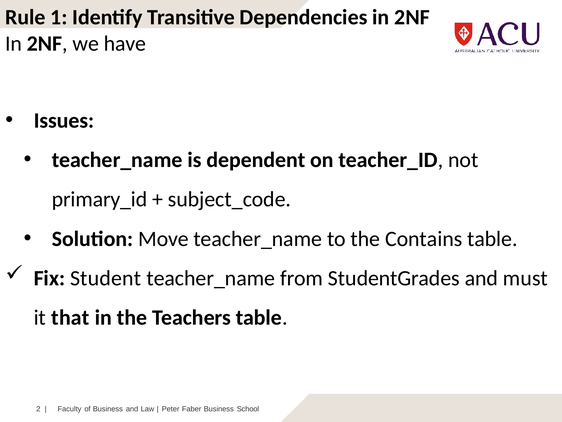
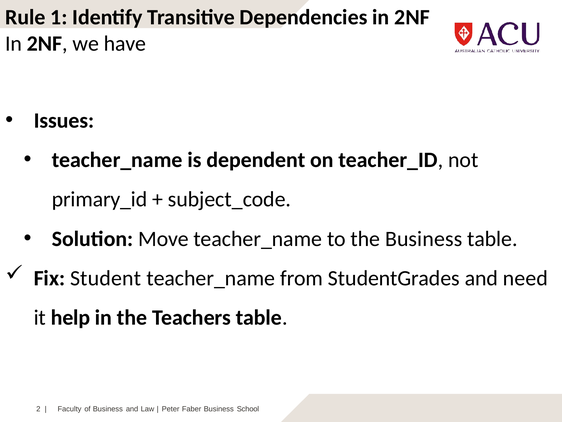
the Contains: Contains -> Business
must: must -> need
that: that -> help
